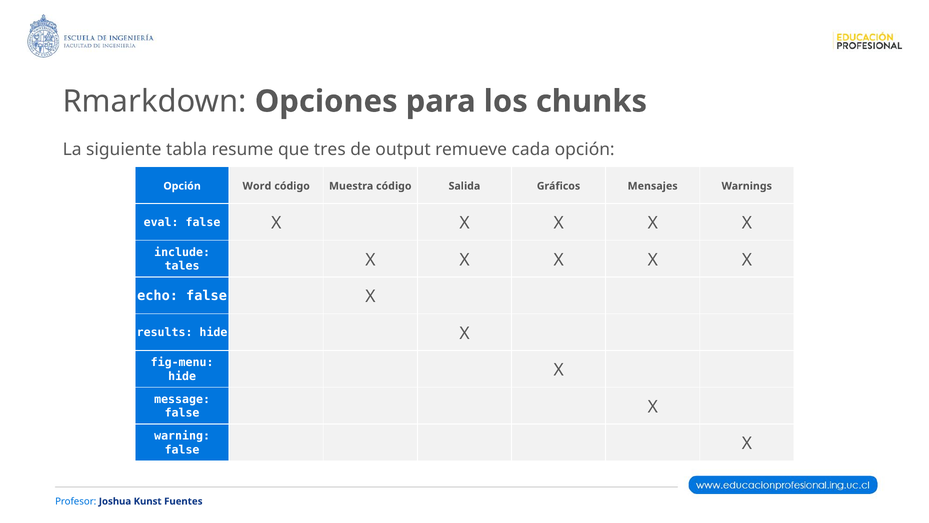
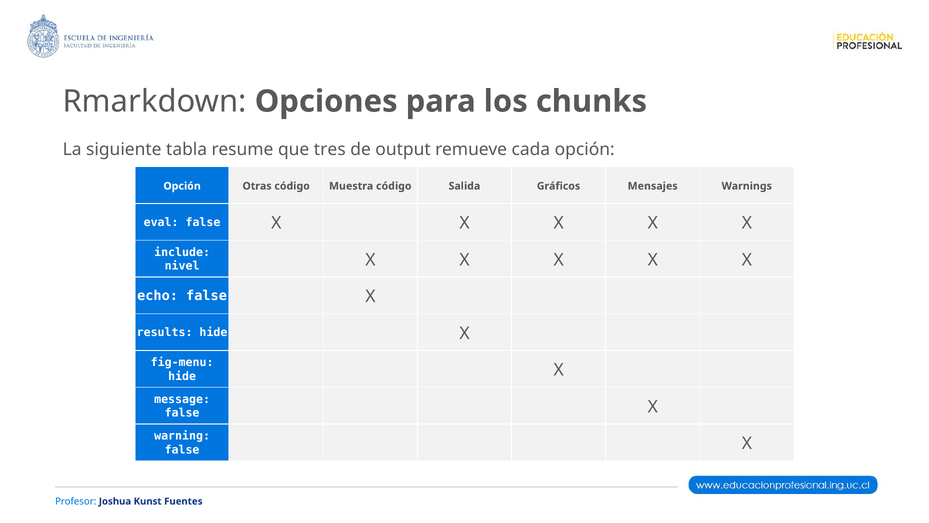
Word: Word -> Otras
tales: tales -> nivel
